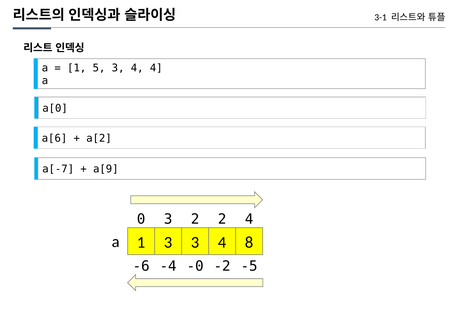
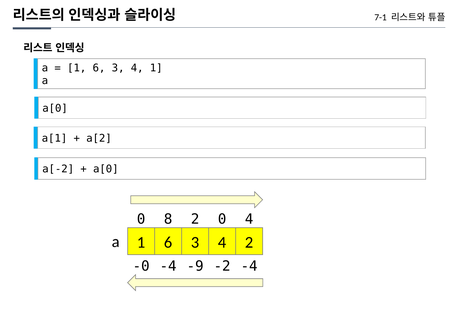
3-1: 3-1 -> 7-1
5 at (99, 68): 5 -> 6
4 4: 4 -> 1
a[6: a[6 -> a[1
a[-7: a[-7 -> a[-2
a[9 at (106, 169): a[9 -> a[0
0 3: 3 -> 8
2 2: 2 -> 0
3 at (168, 242): 3 -> 6
4 8: 8 -> 2
-6: -6 -> -0
-0: -0 -> -9
-2 -5: -5 -> -4
